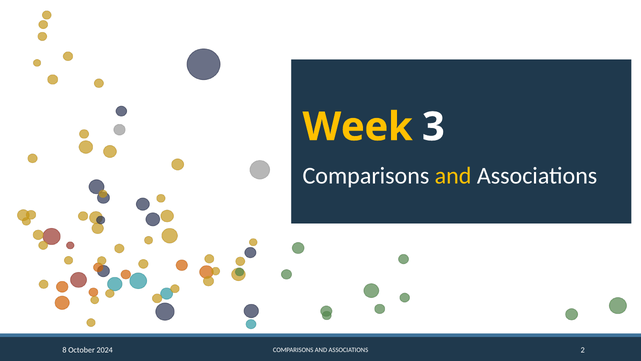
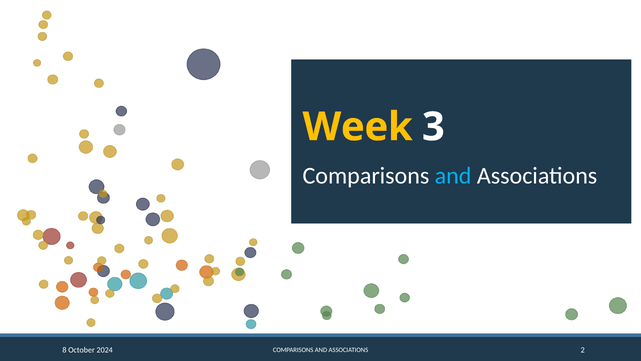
and at (453, 176) colour: yellow -> light blue
